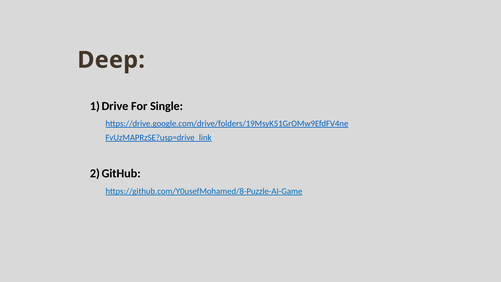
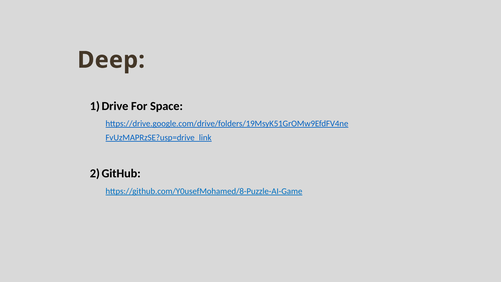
Single: Single -> Space
